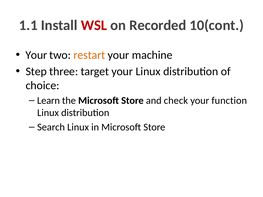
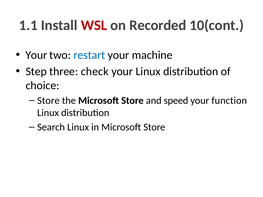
restart colour: orange -> blue
target: target -> check
Learn at (48, 101): Learn -> Store
check: check -> speed
